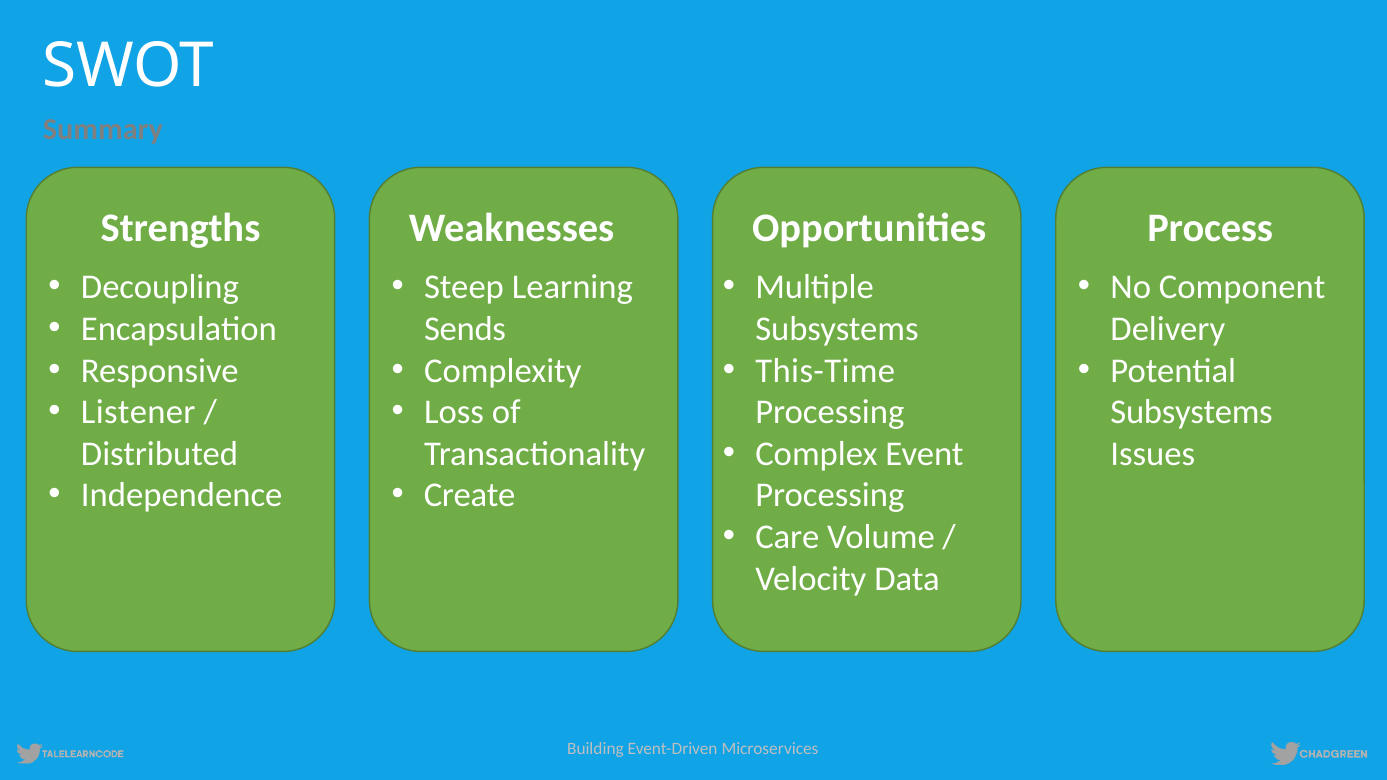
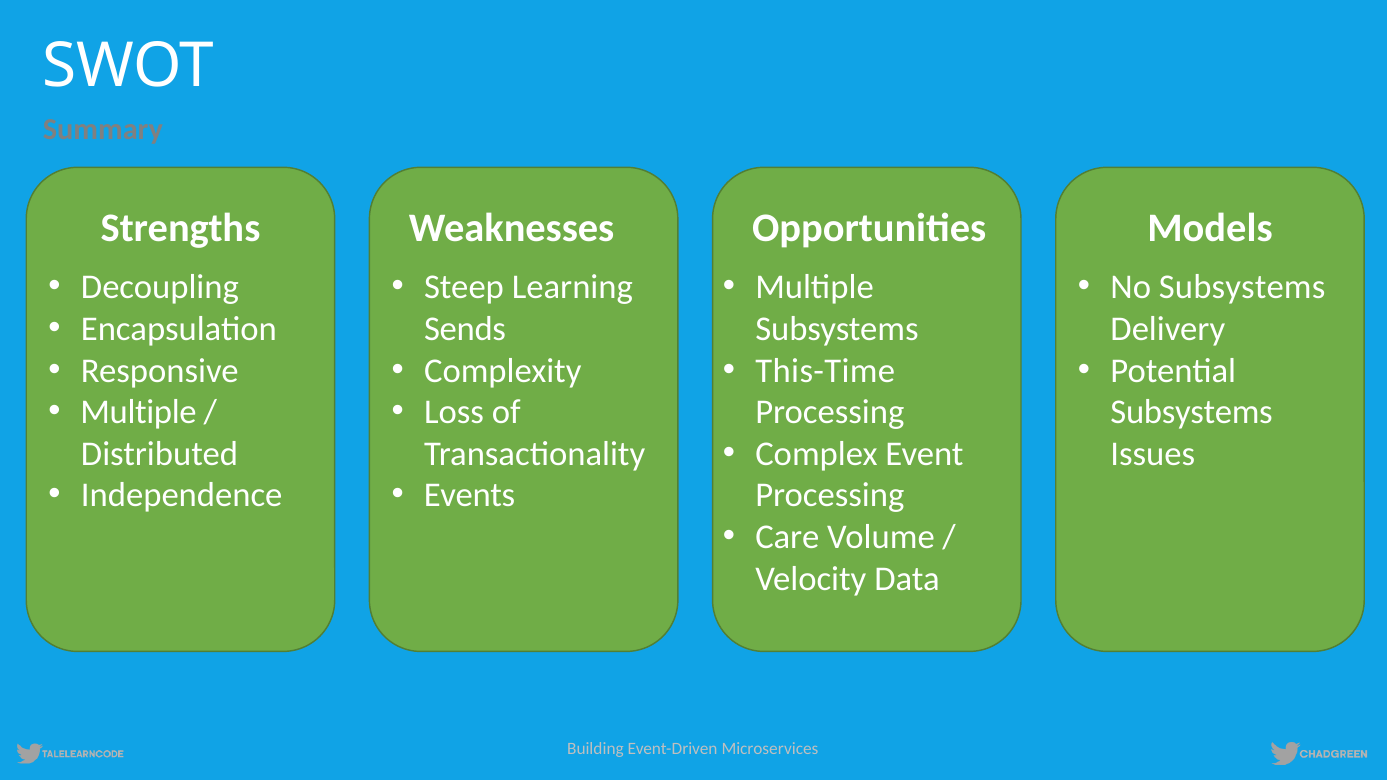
Process: Process -> Models
No Component: Component -> Subsystems
Listener at (138, 412): Listener -> Multiple
Create: Create -> Events
